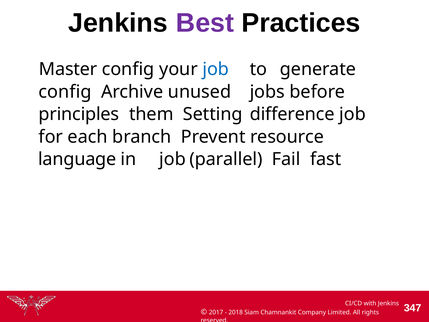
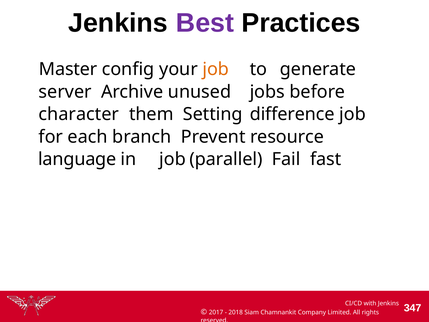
job at (216, 69) colour: blue -> orange
config at (65, 92): config -> server
principles: principles -> character
